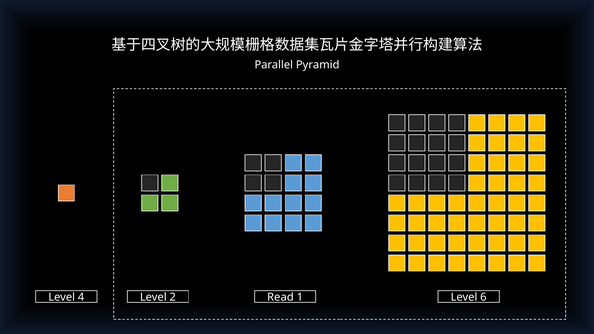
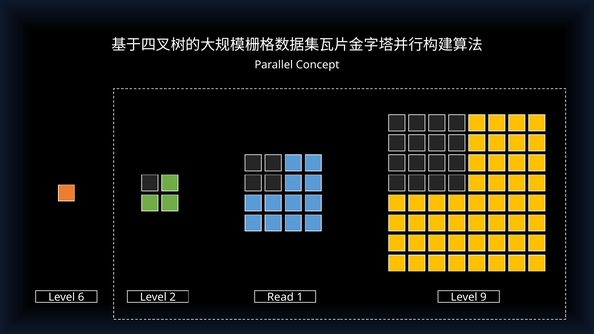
Pyramid: Pyramid -> Concept
4: 4 -> 6
6: 6 -> 9
